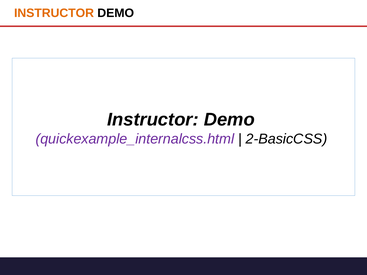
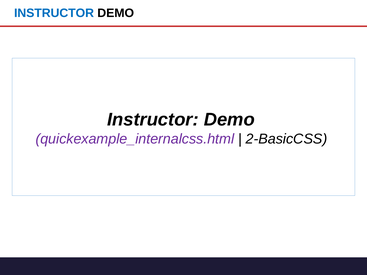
INSTRUCTOR at (54, 13) colour: orange -> blue
